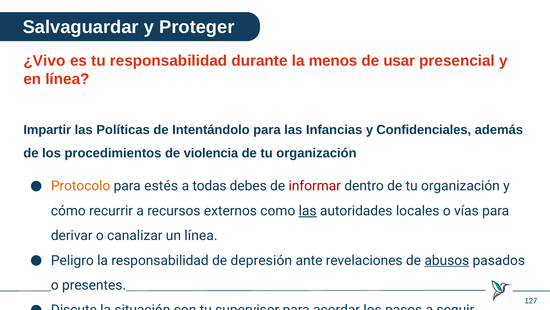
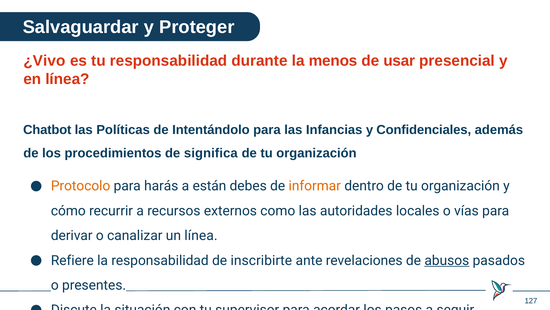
Impartir: Impartir -> Chatbot
violencia: violencia -> significa
estés: estés -> harás
todas: todas -> están
informar colour: red -> orange
las at (308, 210) underline: present -> none
Peligro: Peligro -> Refiere
depresión: depresión -> inscribirte
